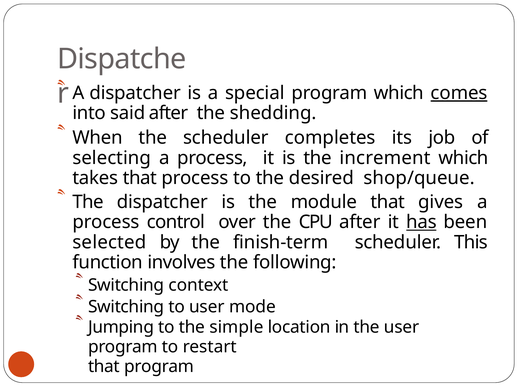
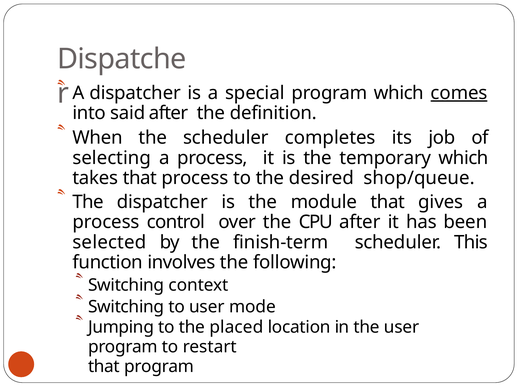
shedding: shedding -> definition
increment: increment -> temporary
has underline: present -> none
simple: simple -> placed
